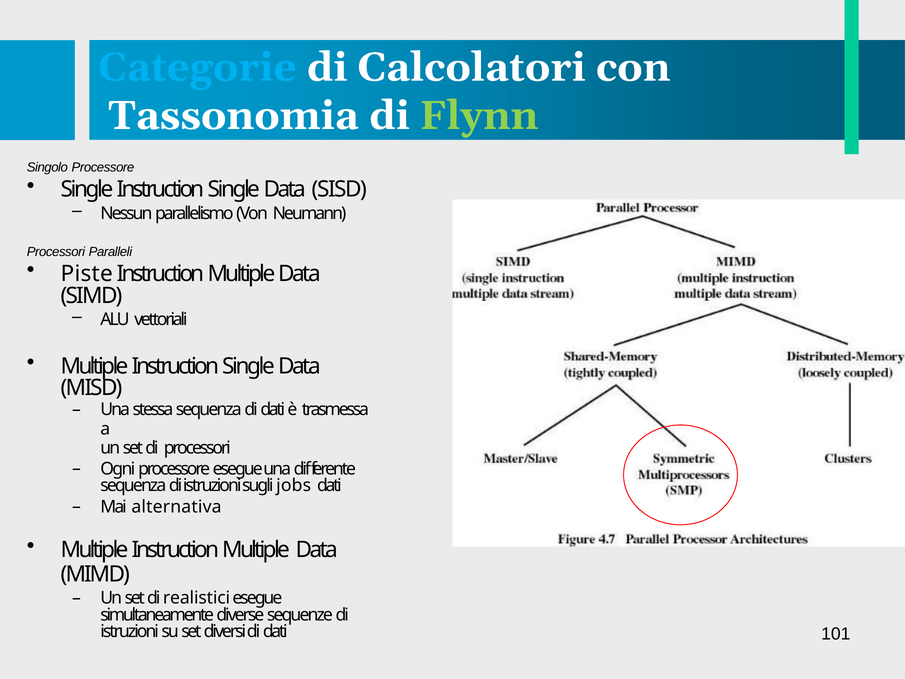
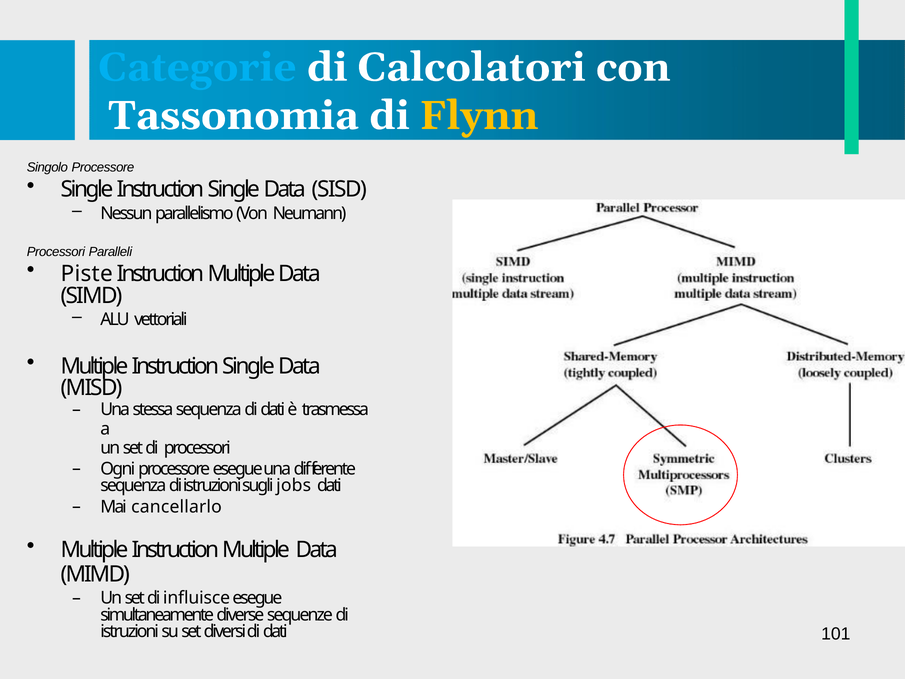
Flynn colour: light green -> yellow
alternativa: alternativa -> cancellarlo
realistici: realistici -> influisce
